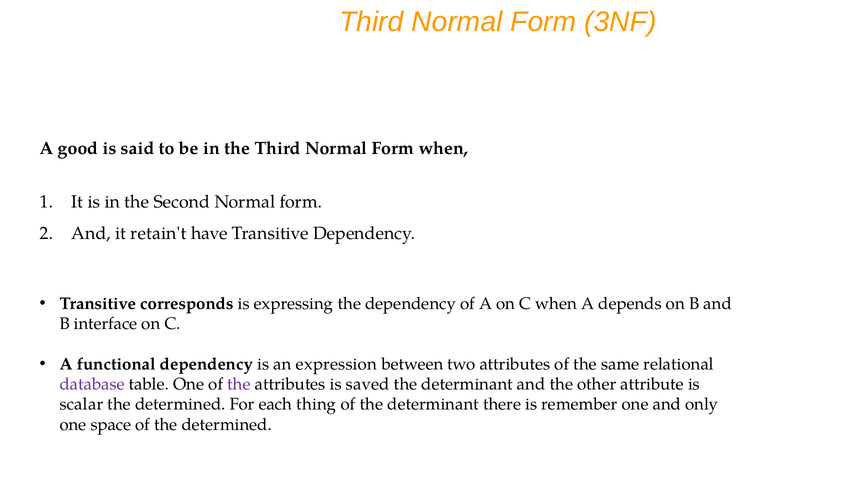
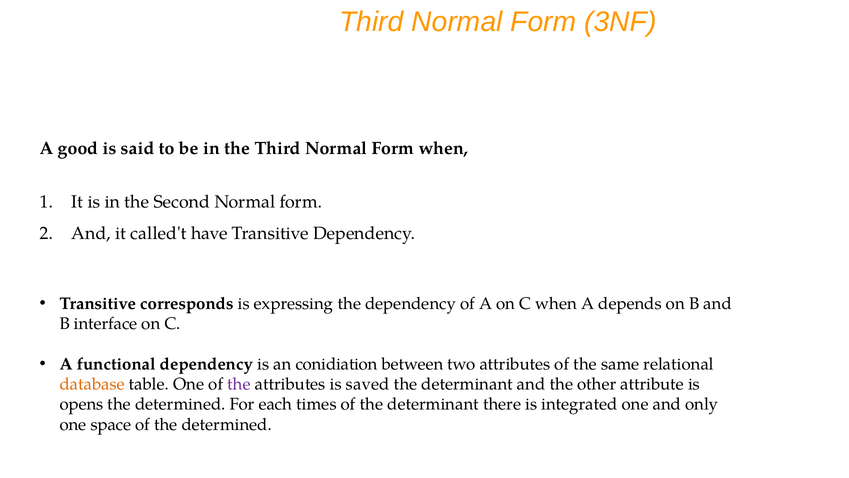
retain't: retain't -> called't
expression: expression -> conidiation
database colour: purple -> orange
scalar: scalar -> opens
thing: thing -> times
remember: remember -> integrated
